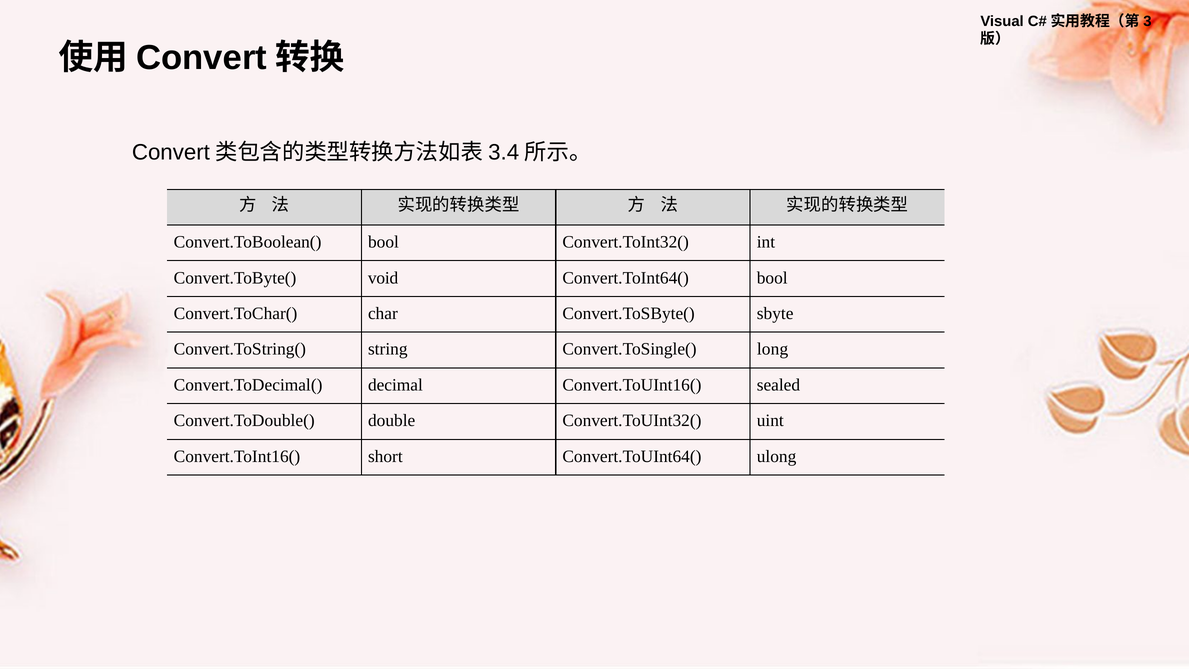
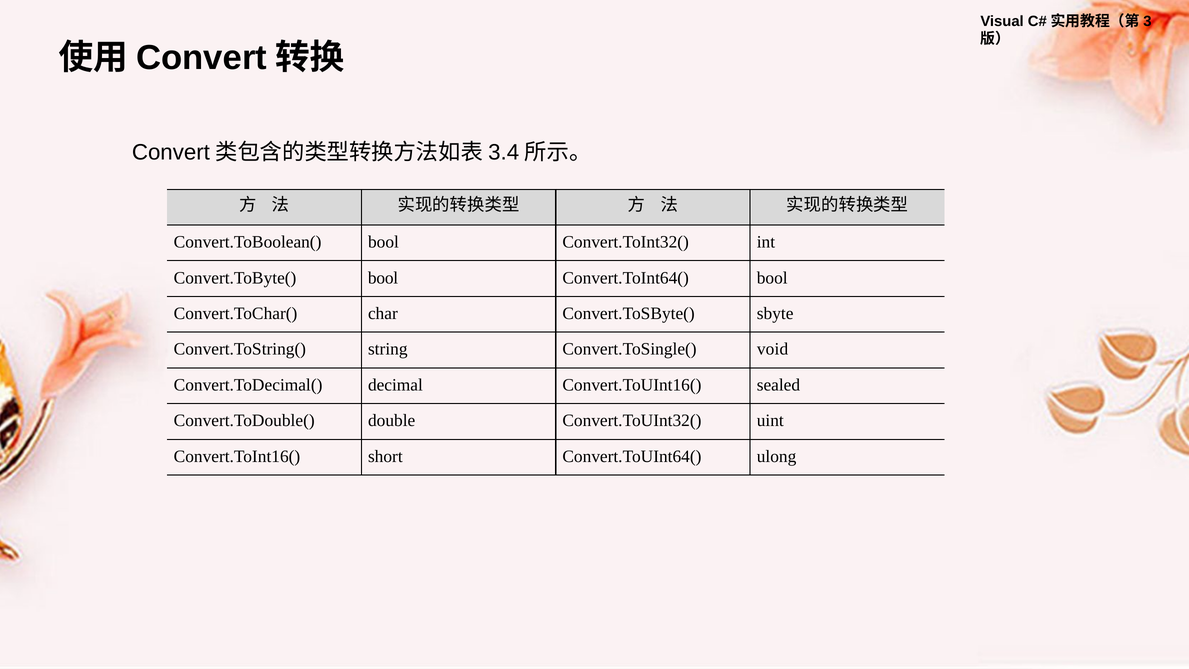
Convert.ToByte( void: void -> bool
long: long -> void
